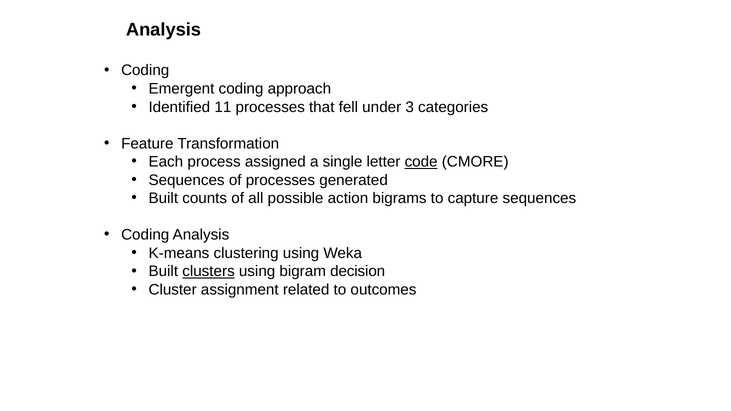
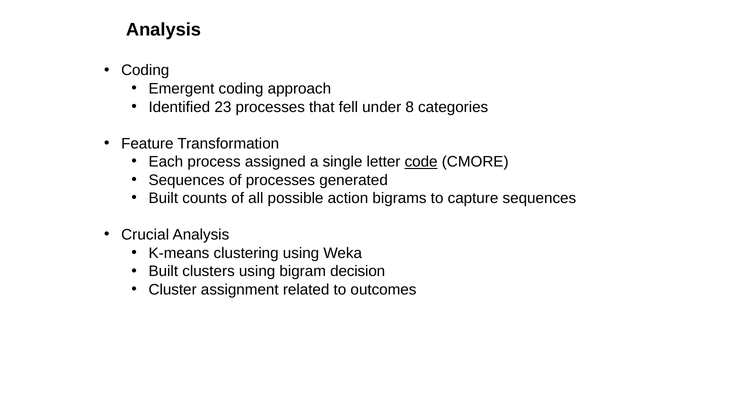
11: 11 -> 23
3: 3 -> 8
Coding at (145, 235): Coding -> Crucial
clusters underline: present -> none
